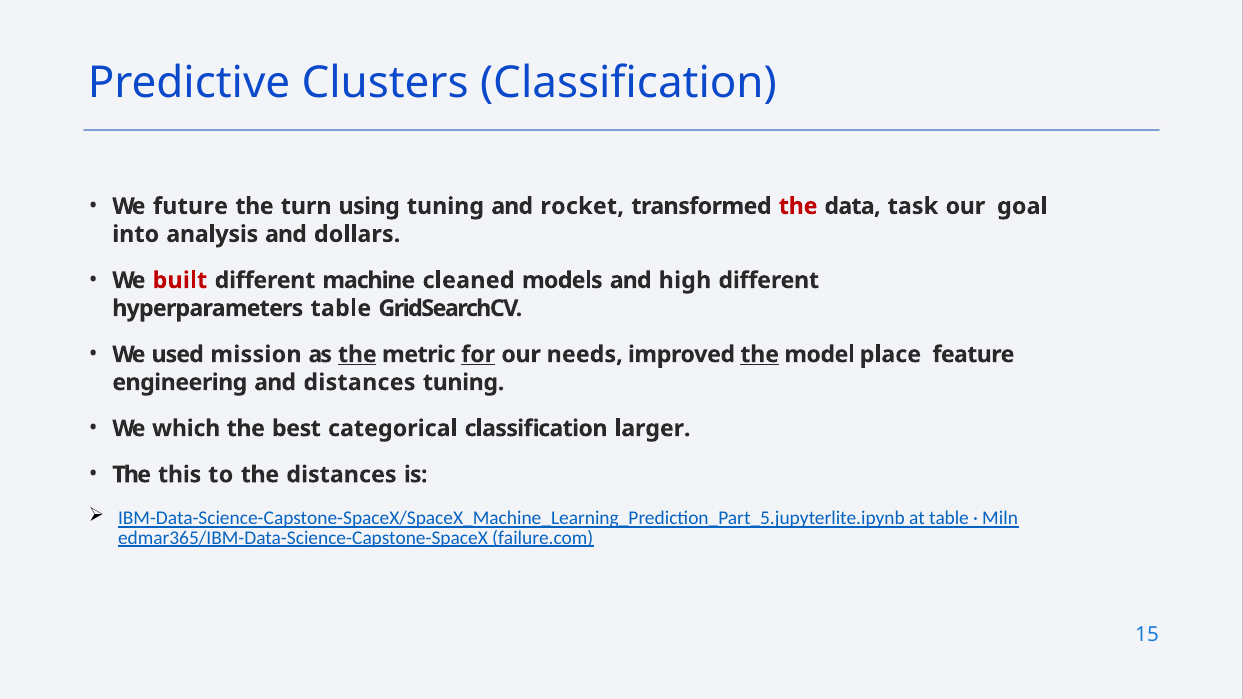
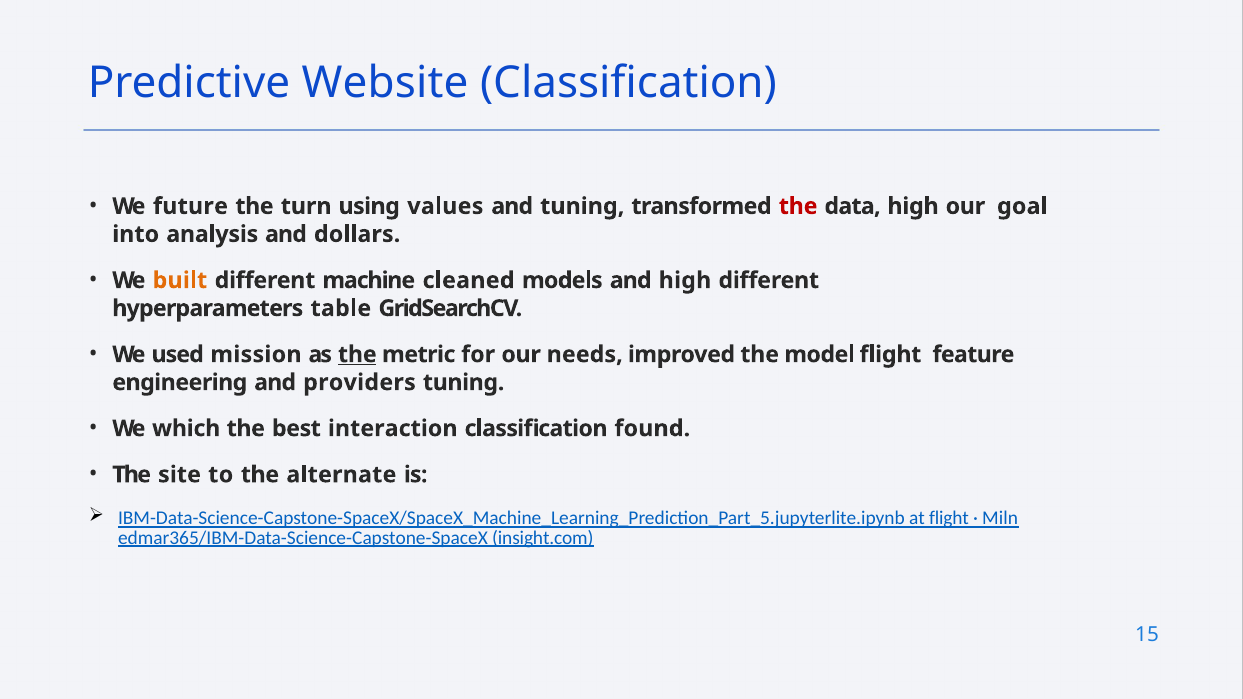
Clusters: Clusters -> Website
using tuning: tuning -> values
and rocket: rocket -> tuning
data task: task -> high
built colour: red -> orange
for underline: present -> none
the at (760, 355) underline: present -> none
model place: place -> flight
and distances: distances -> providers
categorical: categorical -> interaction
larger: larger -> found
this: this -> site
the distances: distances -> alternate
at table: table -> flight
failure.com: failure.com -> insight.com
